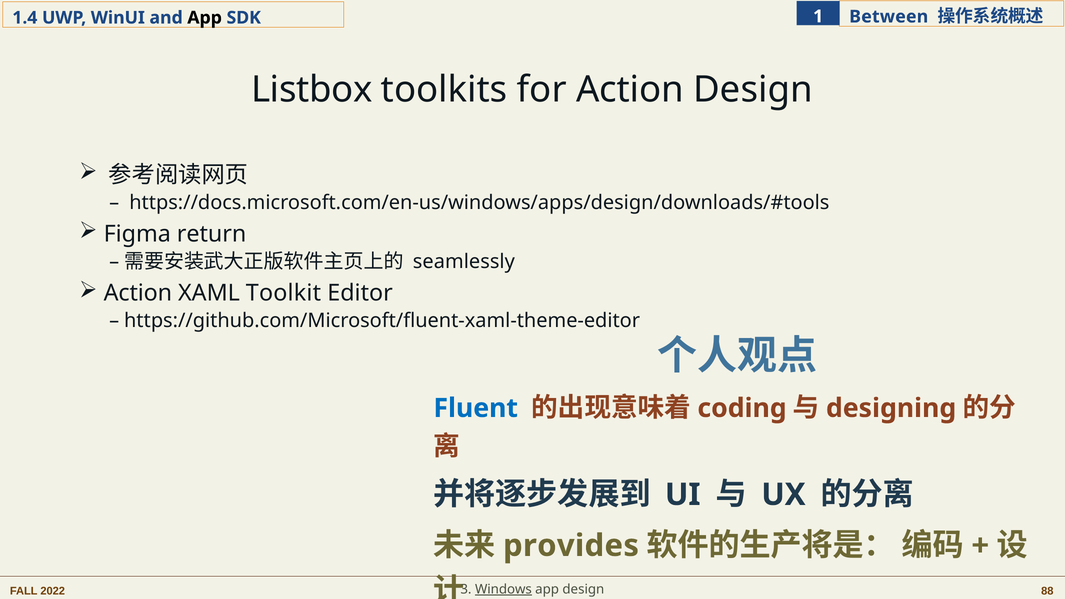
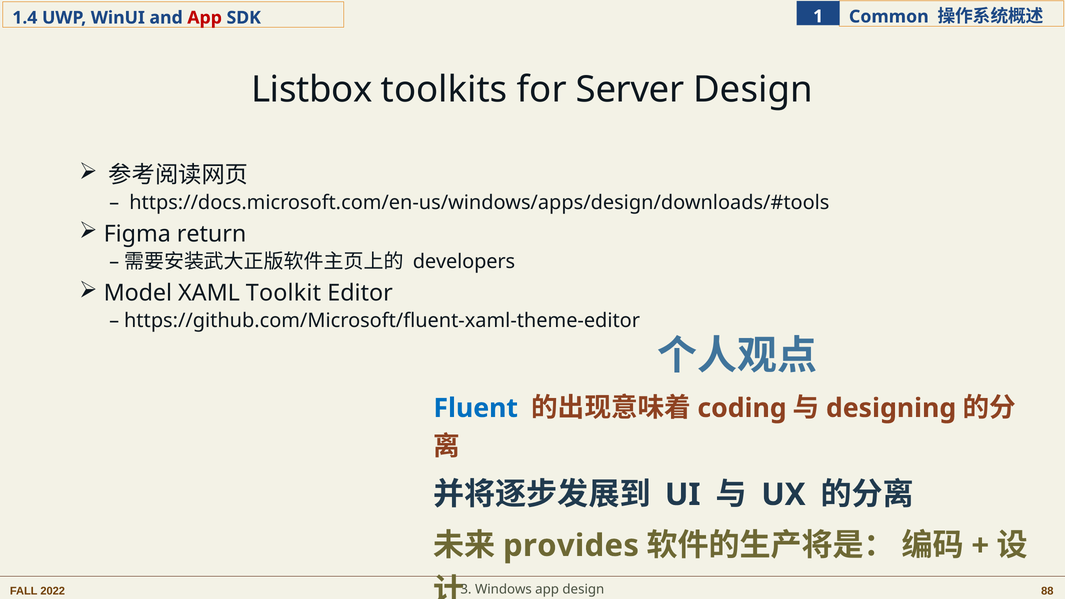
Between: Between -> Common
App at (205, 18) colour: black -> red
for Action: Action -> Server
seamlessly: seamlessly -> developers
Action at (138, 293): Action -> Model
Windows underline: present -> none
